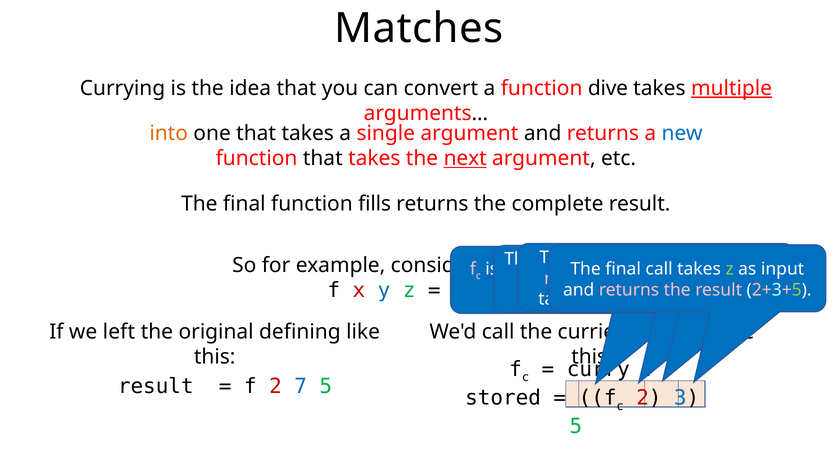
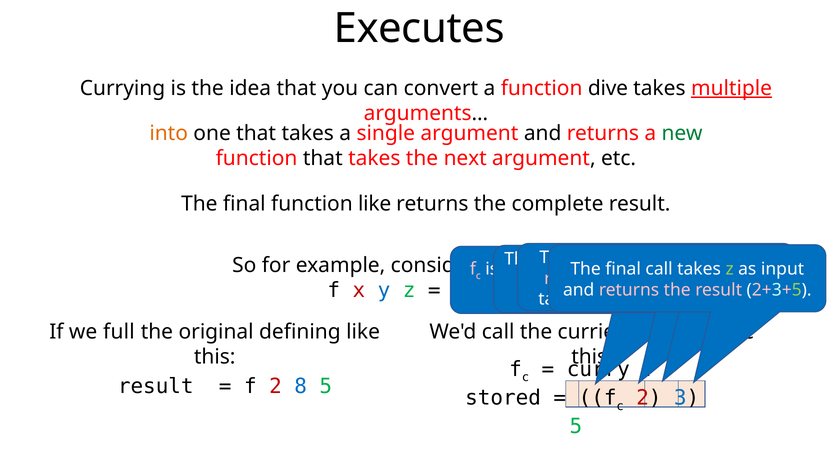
Matches: Matches -> Executes
new at (682, 134) colour: blue -> green
next underline: present -> none
final function fills: fills -> like
left: left -> full
7: 7 -> 8
